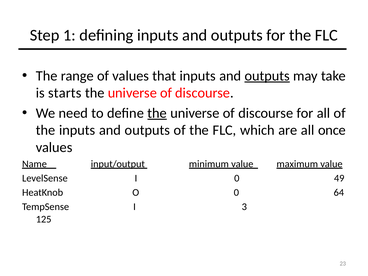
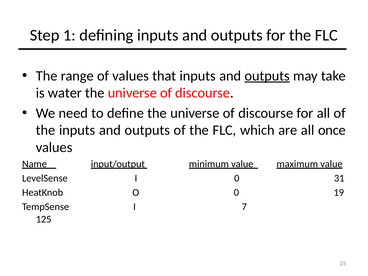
starts: starts -> water
the at (157, 113) underline: present -> none
49: 49 -> 31
64: 64 -> 19
3: 3 -> 7
